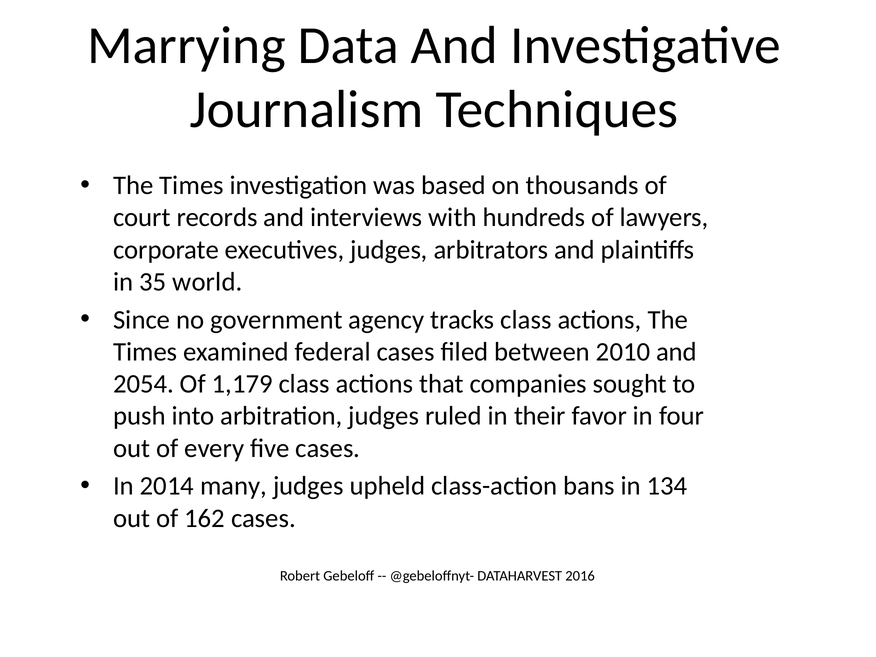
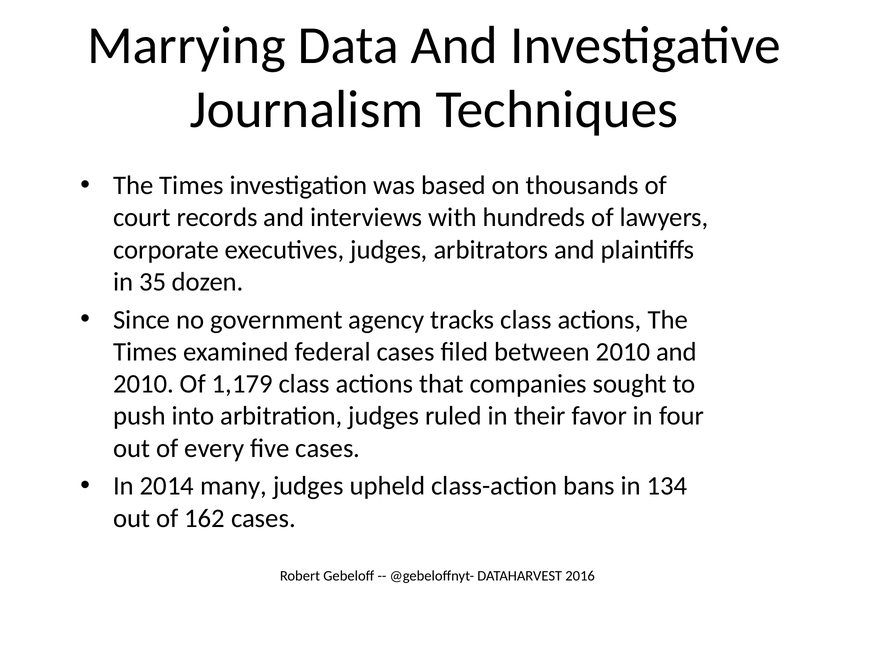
world: world -> dozen
2054 at (144, 384): 2054 -> 2010
